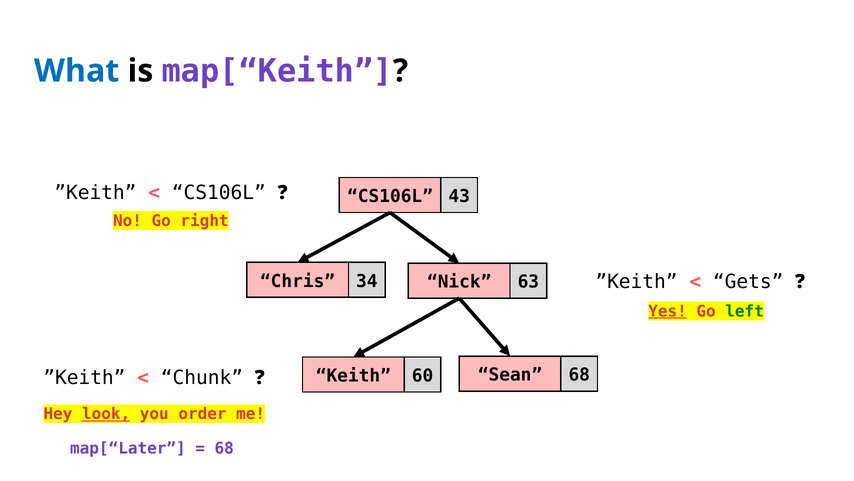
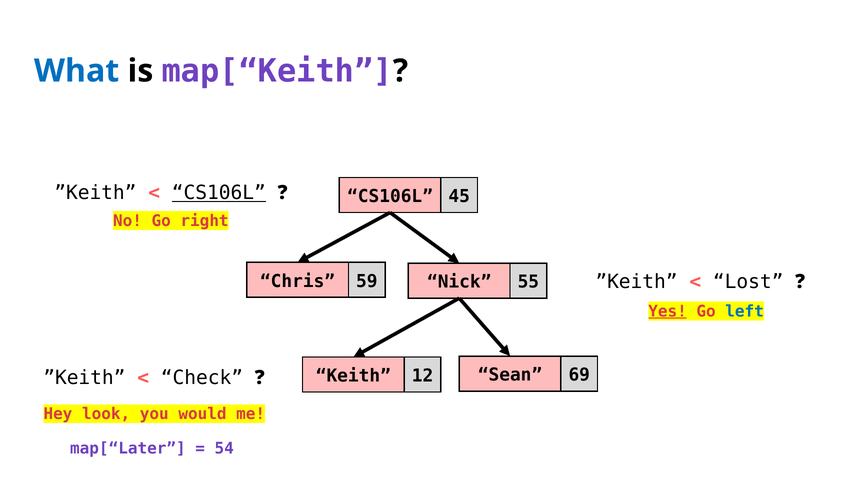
CS106L at (219, 193) underline: none -> present
43: 43 -> 45
34: 34 -> 59
63: 63 -> 55
Gets: Gets -> Lost
left colour: green -> blue
60: 60 -> 12
Sean 68: 68 -> 69
Chunk: Chunk -> Check
look underline: present -> none
order: order -> would
68 at (224, 448): 68 -> 54
